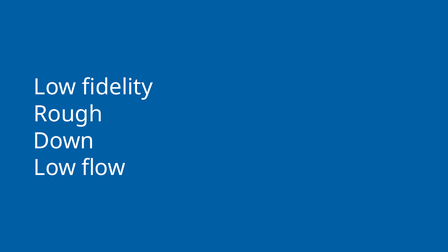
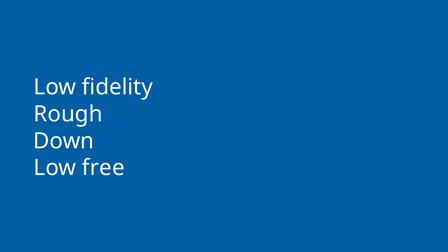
flow: flow -> free
